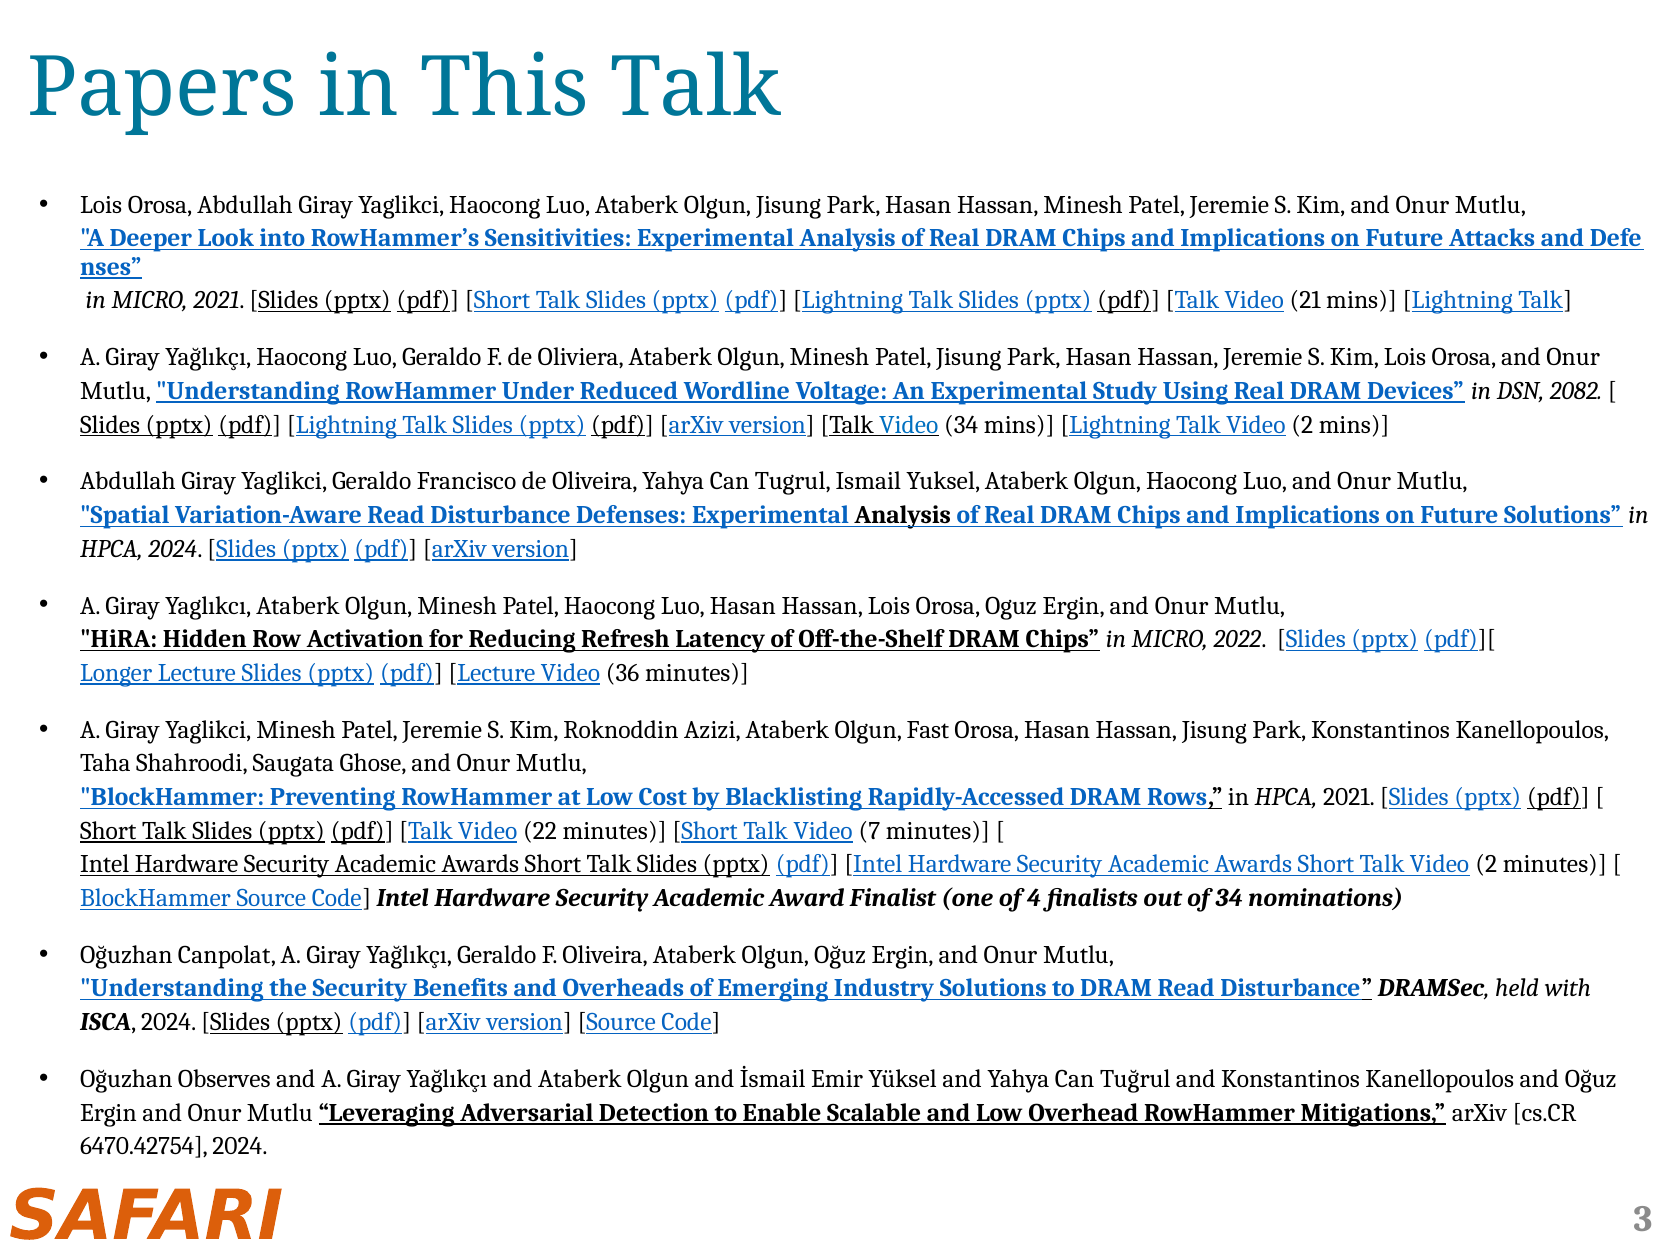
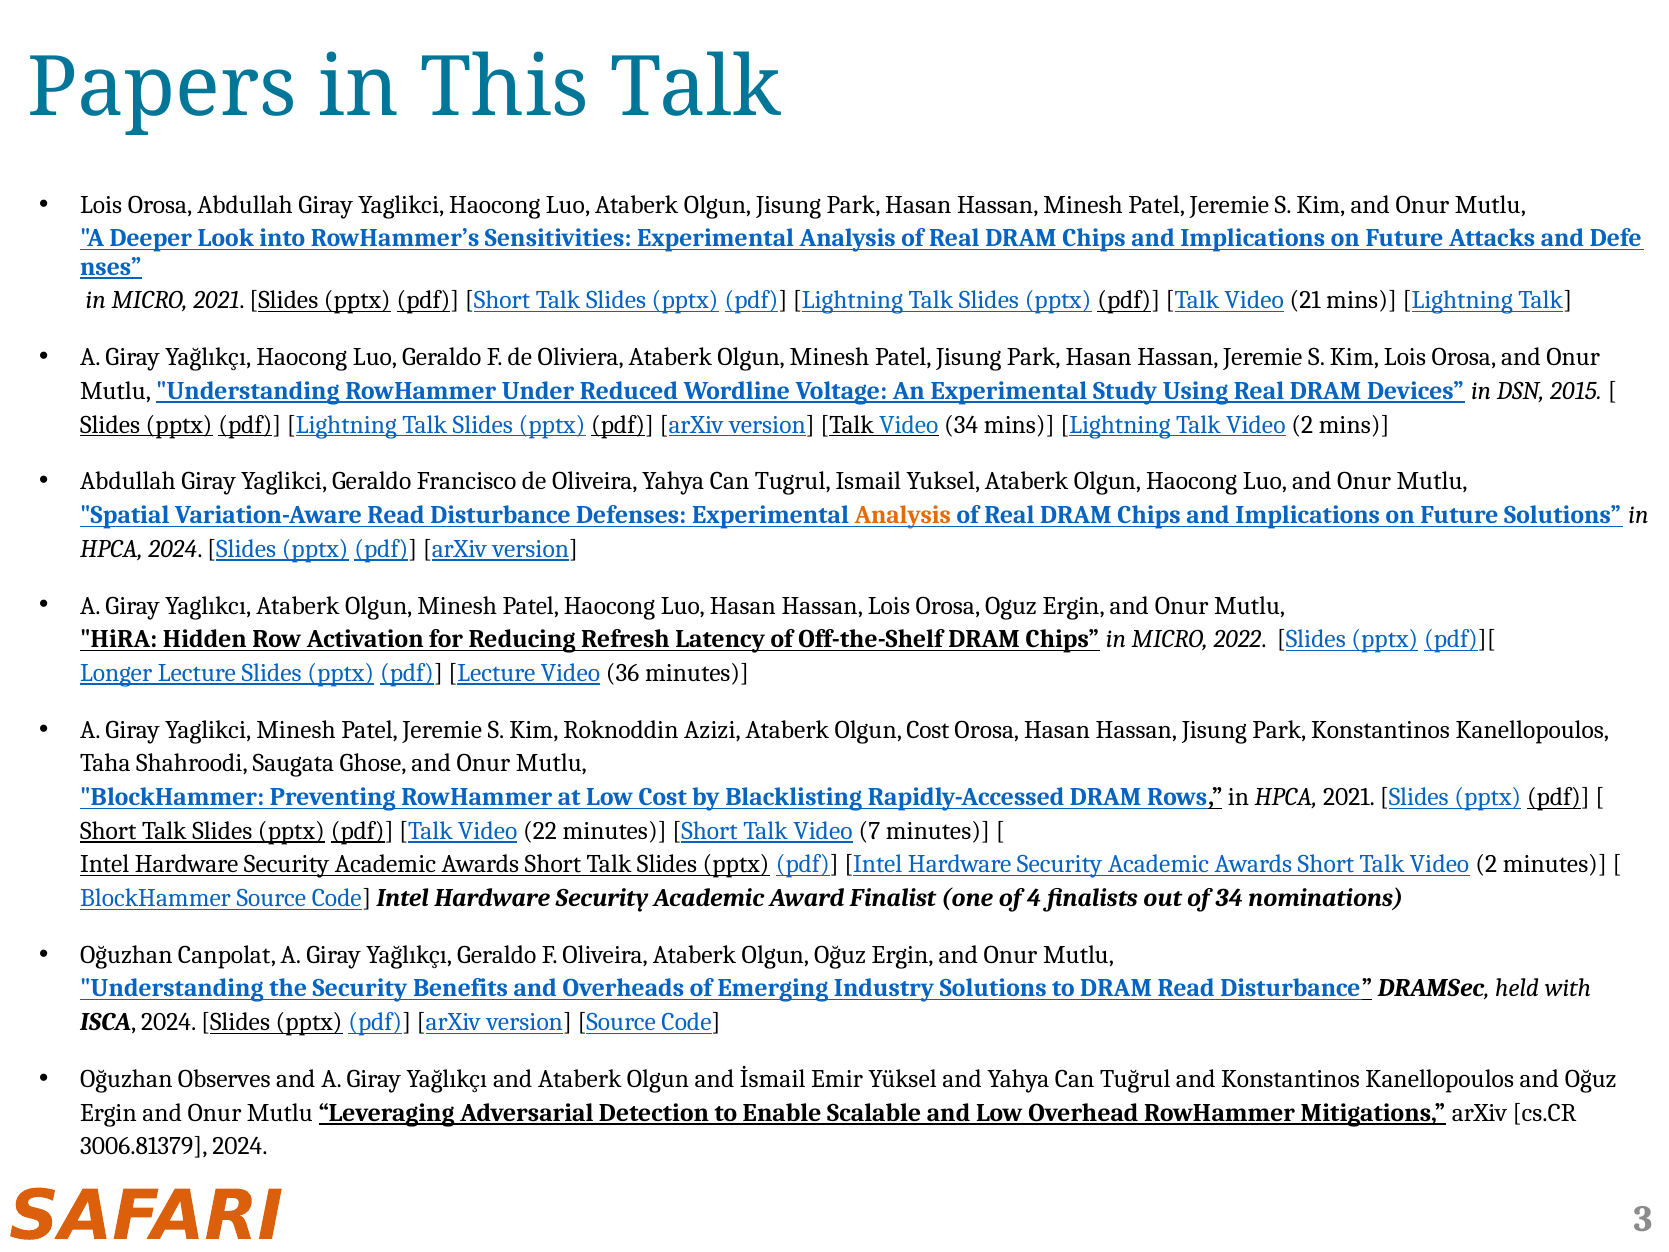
2082: 2082 -> 2015
Analysis at (903, 515) colour: black -> orange
Olgun Fast: Fast -> Cost
6470.42754: 6470.42754 -> 3006.81379
